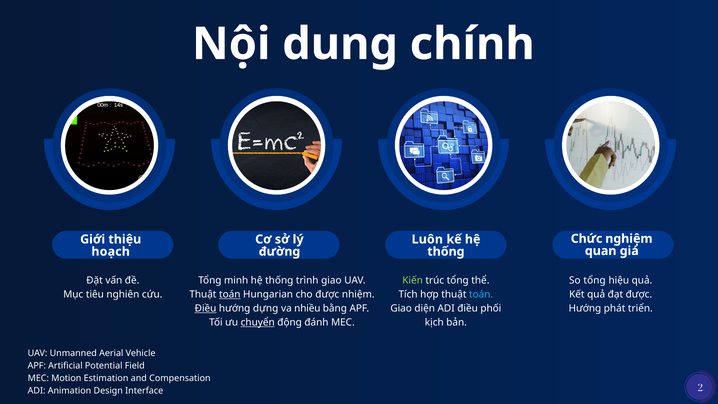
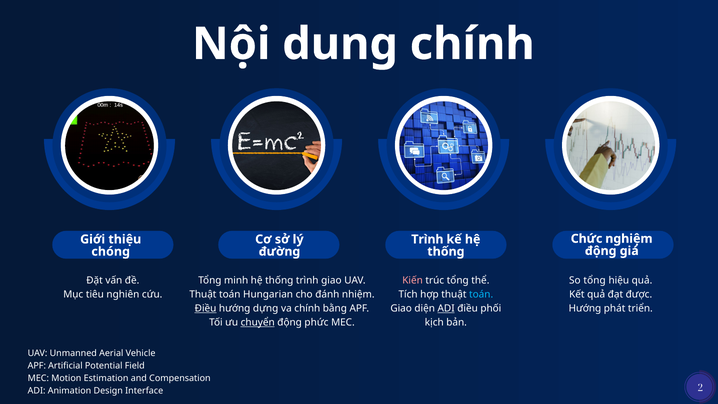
Luôn at (427, 239): Luôn -> Trình
quan at (601, 251): quan -> động
hoạch: hoạch -> chóng
Kiến colour: light green -> pink
toán at (230, 294) underline: present -> none
cho được: được -> đánh
va nhiều: nhiều -> chính
ADI at (446, 308) underline: none -> present
đánh: đánh -> phức
